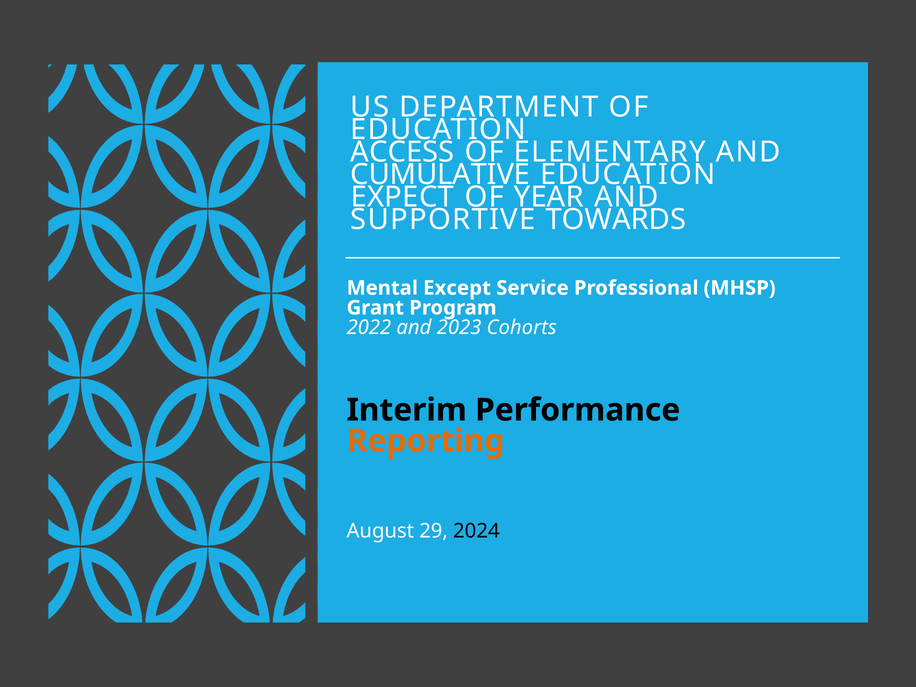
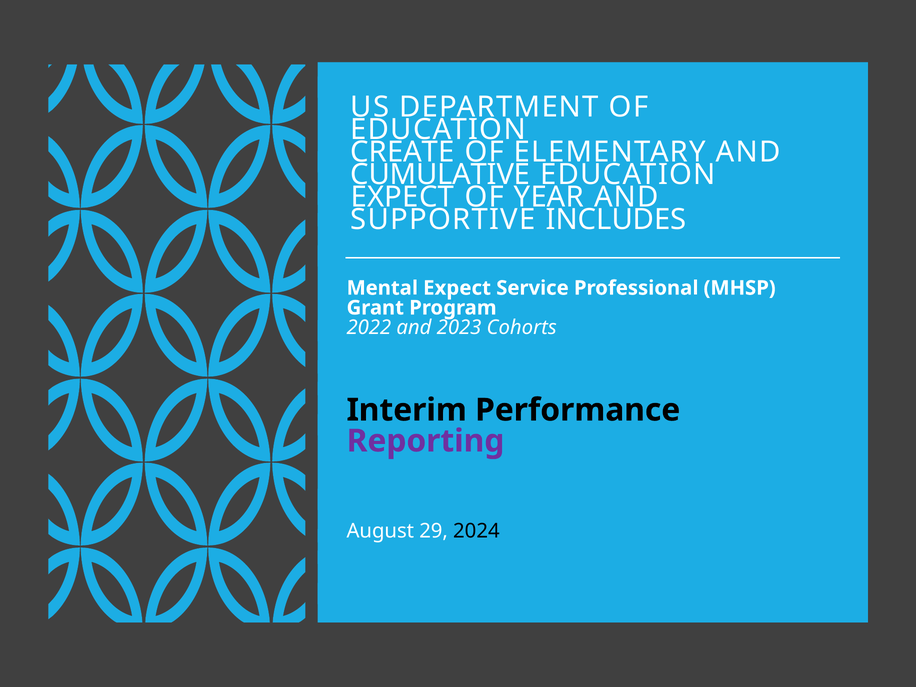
ACCESS: ACCESS -> CREATE
TOWARDS: TOWARDS -> INCLUDES
Mental Except: Except -> Expect
Reporting colour: orange -> purple
